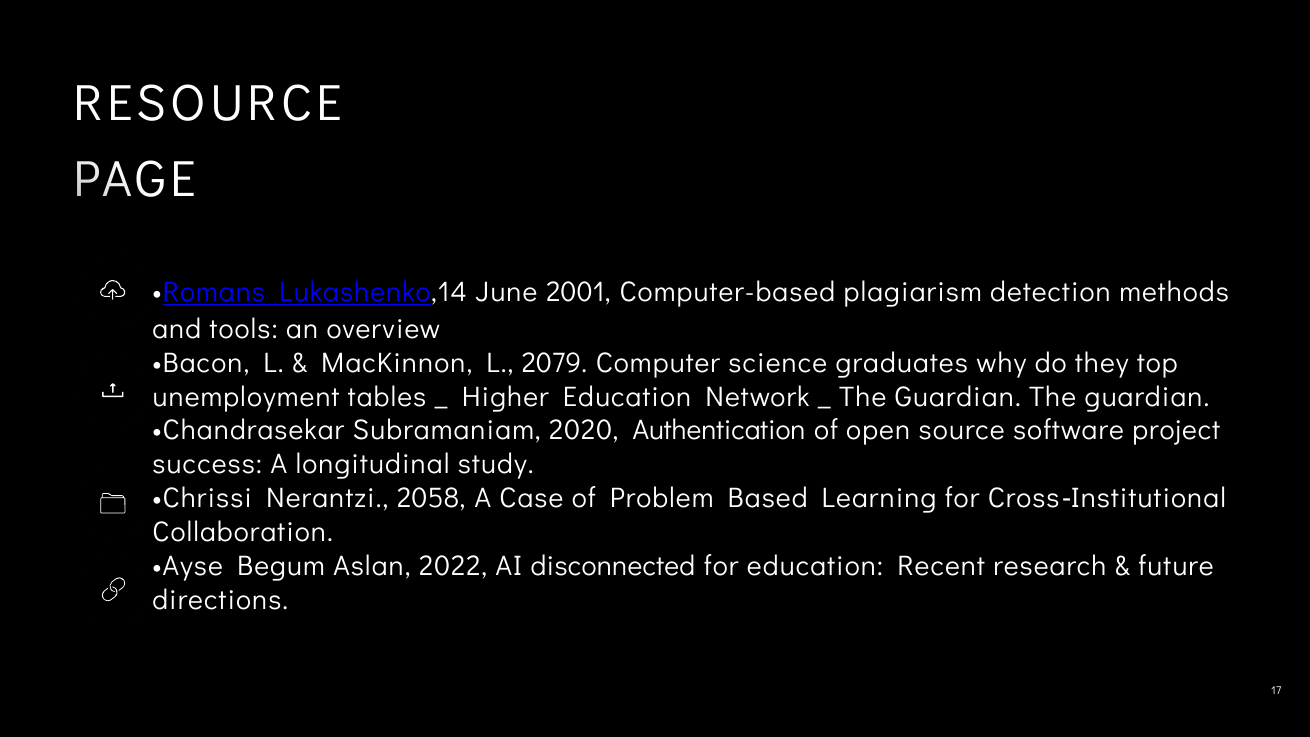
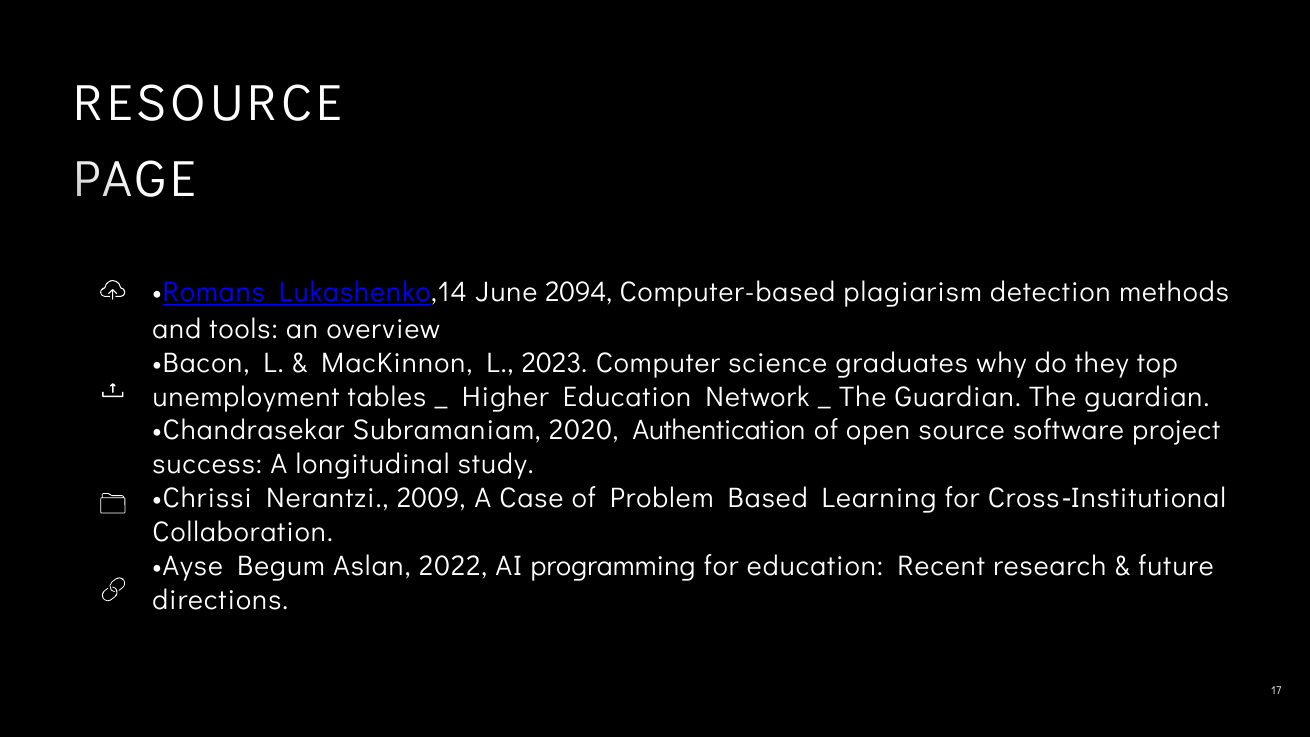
2001: 2001 -> 2094
2079: 2079 -> 2023
2058: 2058 -> 2009
disconnected: disconnected -> programming
